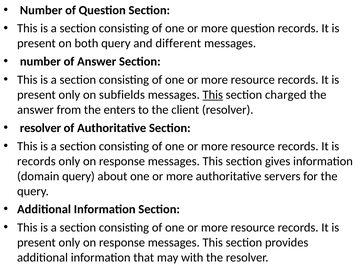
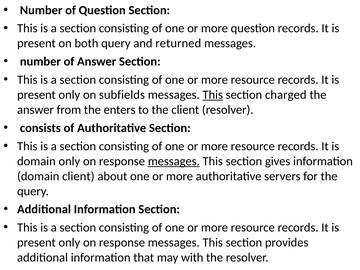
different: different -> returned
resolver at (40, 128): resolver -> consists
records at (36, 161): records -> domain
messages at (174, 161) underline: none -> present
domain query: query -> client
